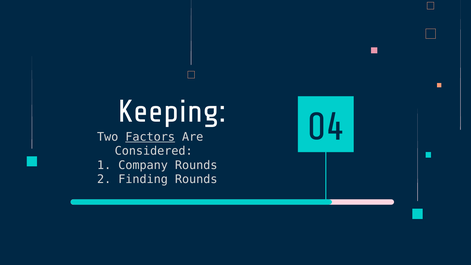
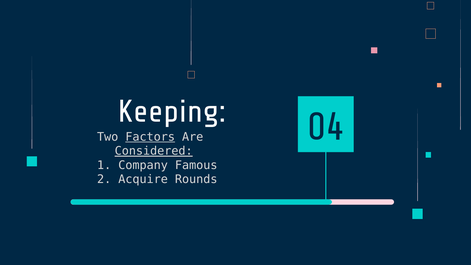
Considered underline: none -> present
Company Rounds: Rounds -> Famous
Finding: Finding -> Acquire
